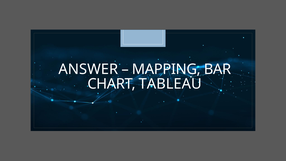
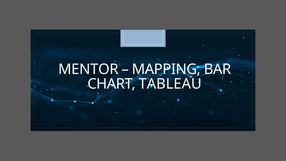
ANSWER: ANSWER -> MENTOR
